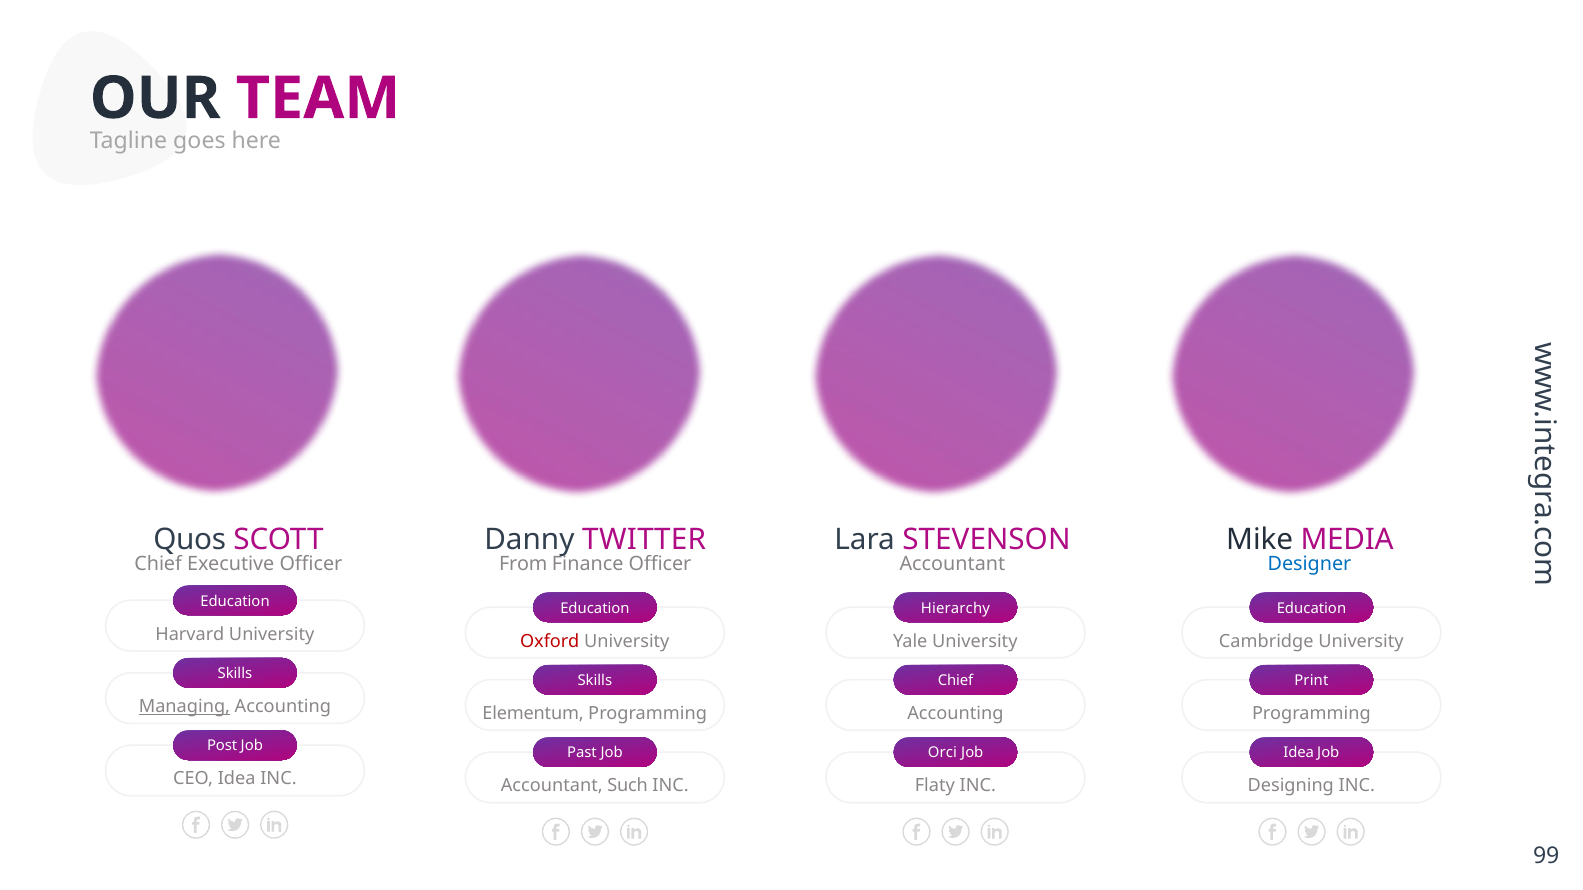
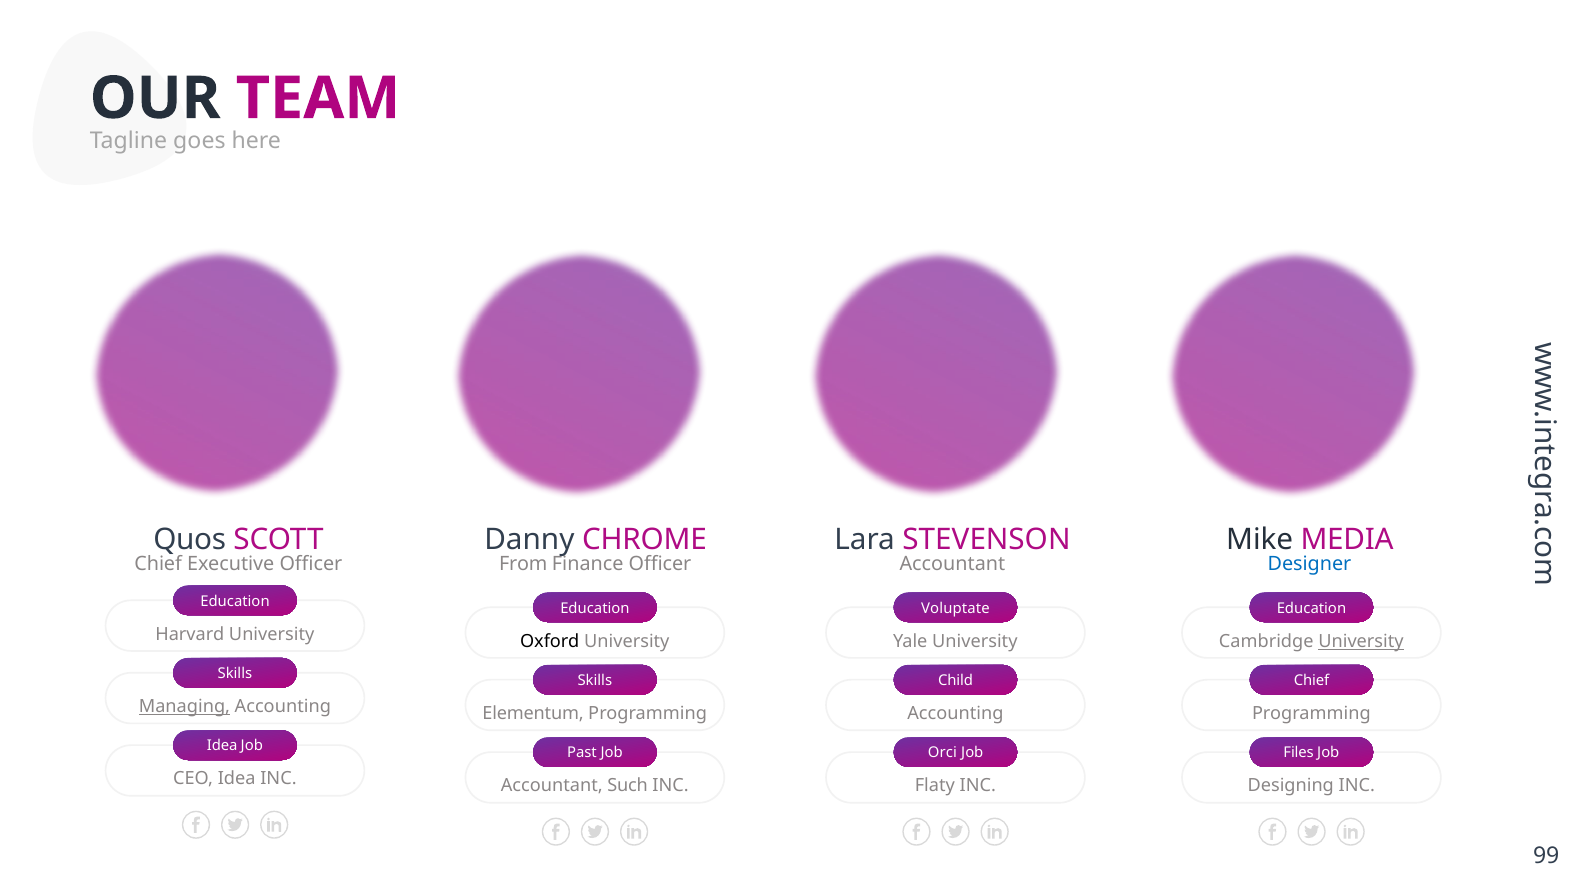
TWITTER: TWITTER -> CHROME
Hierarchy: Hierarchy -> Voluptate
Oxford colour: red -> black
University at (1361, 642) underline: none -> present
Chief at (956, 681): Chief -> Child
Print at (1311, 681): Print -> Chief
Post at (222, 746): Post -> Idea
Idea at (1299, 753): Idea -> Files
